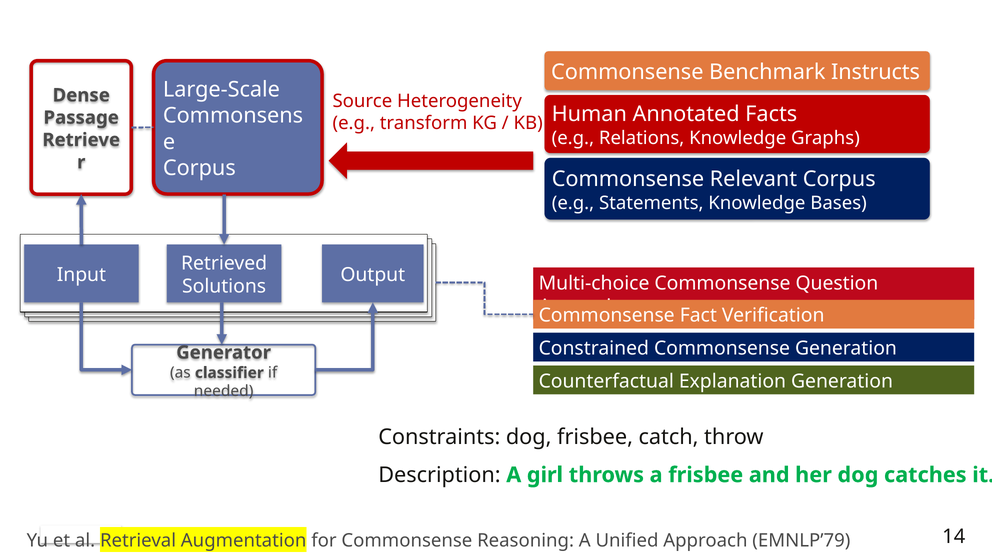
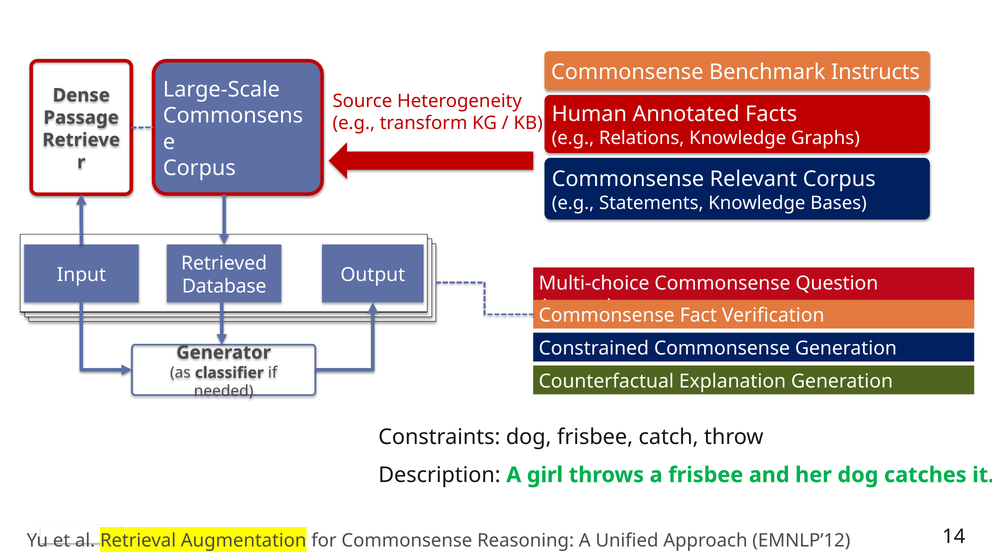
Solutions: Solutions -> Database
EMNLP’79: EMNLP’79 -> EMNLP’12
